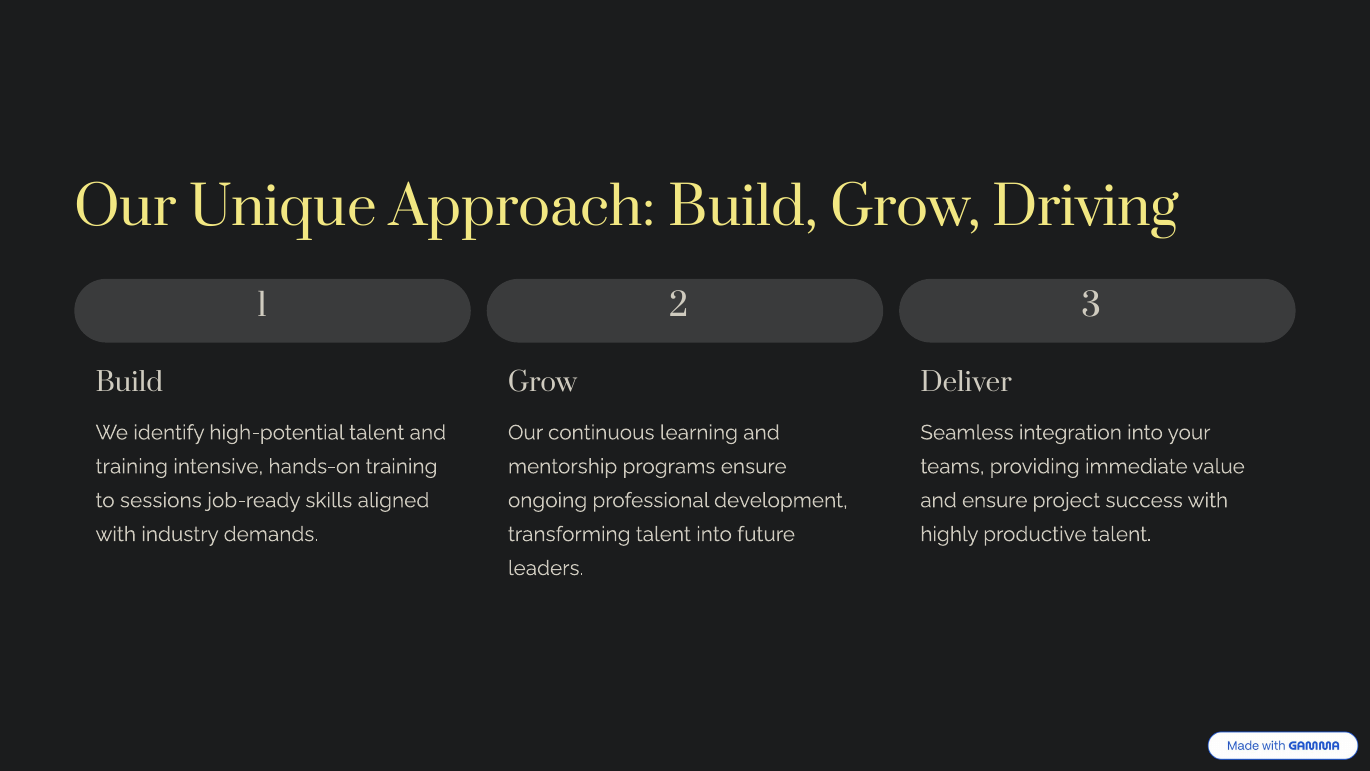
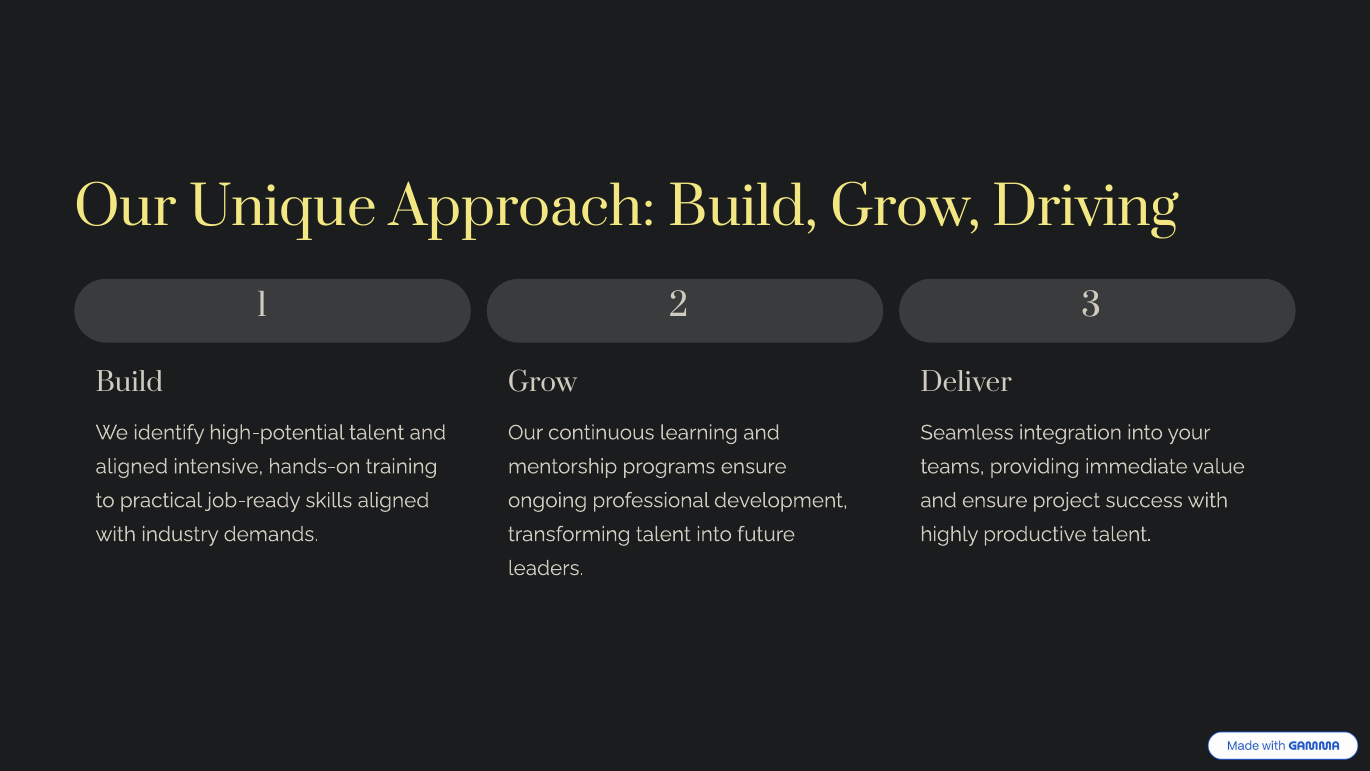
training at (132, 466): training -> aligned
sessions: sessions -> practical
